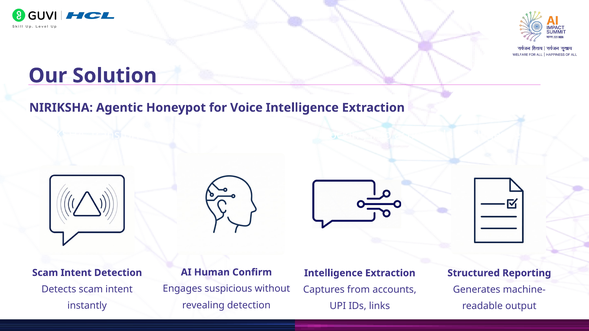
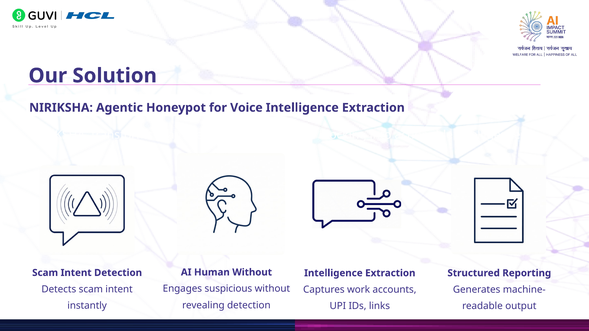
Human Confirm: Confirm -> Without
Captures from: from -> work
